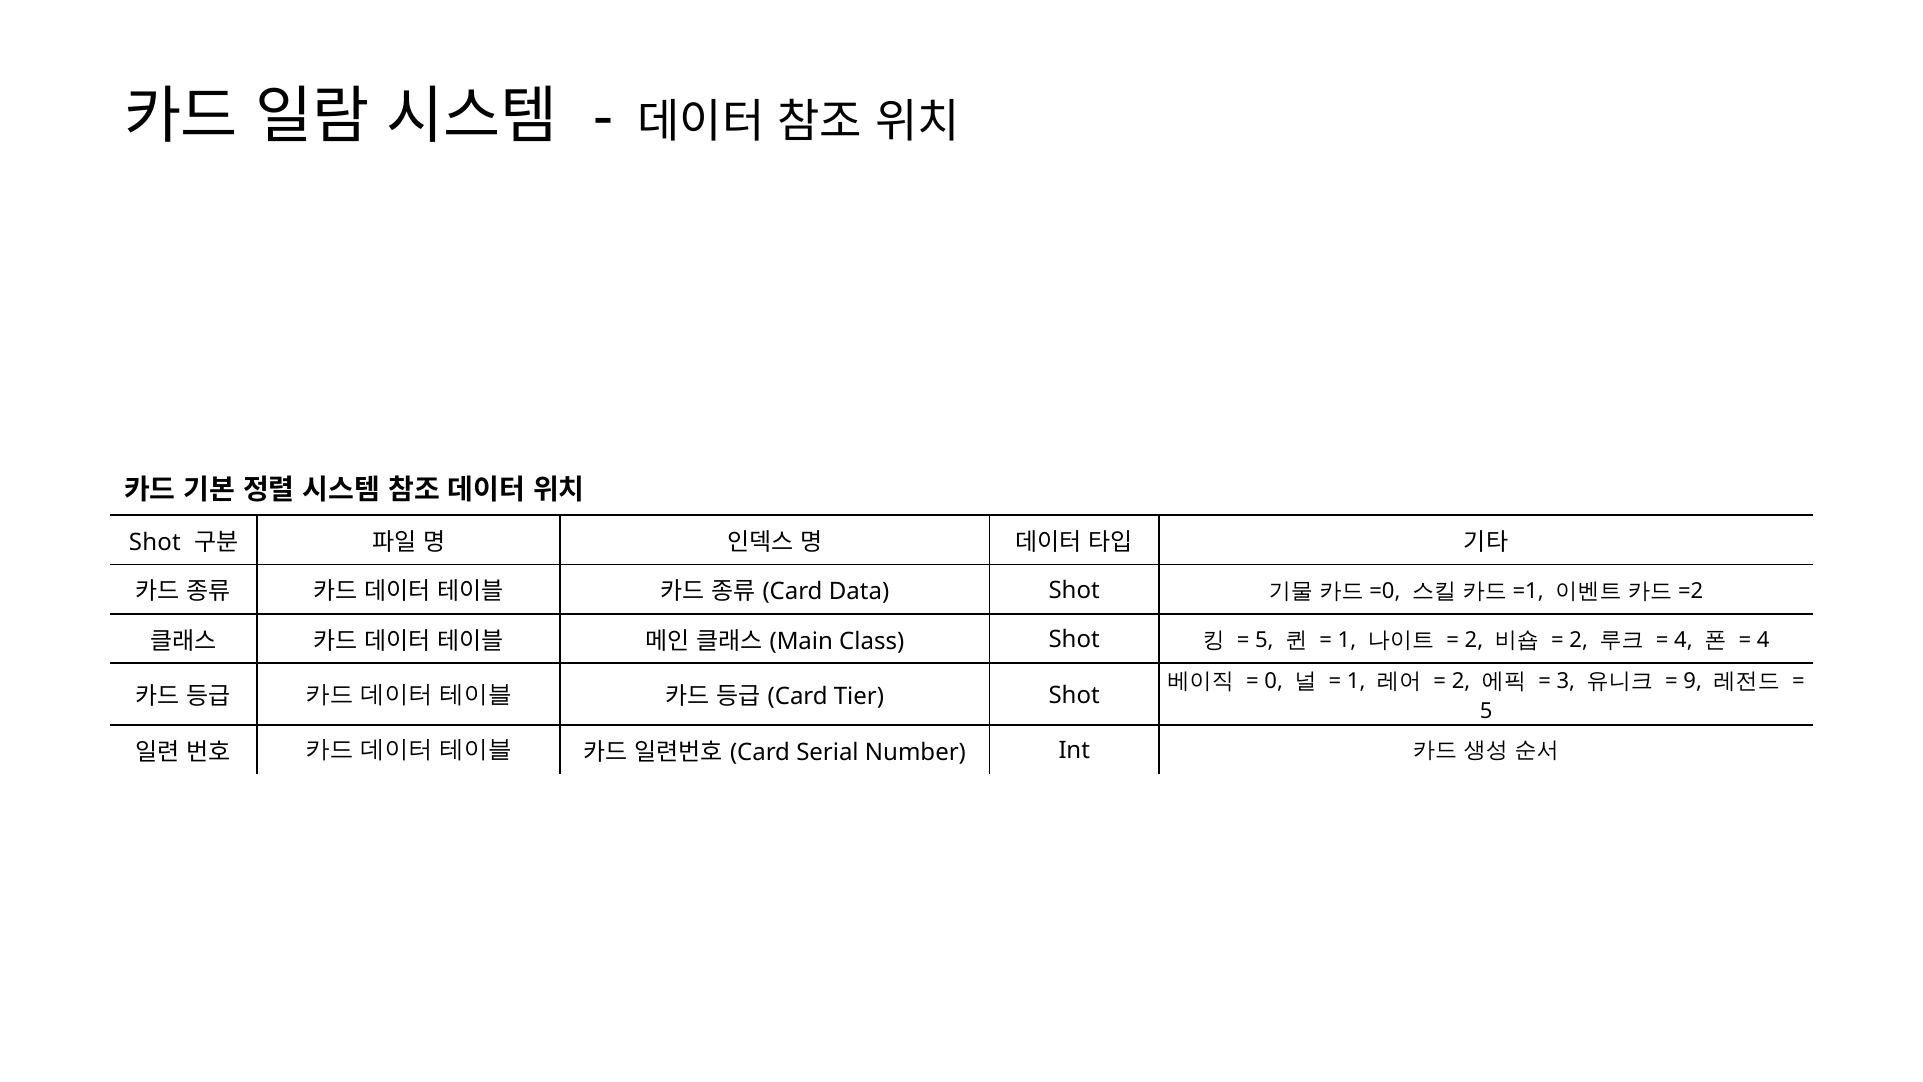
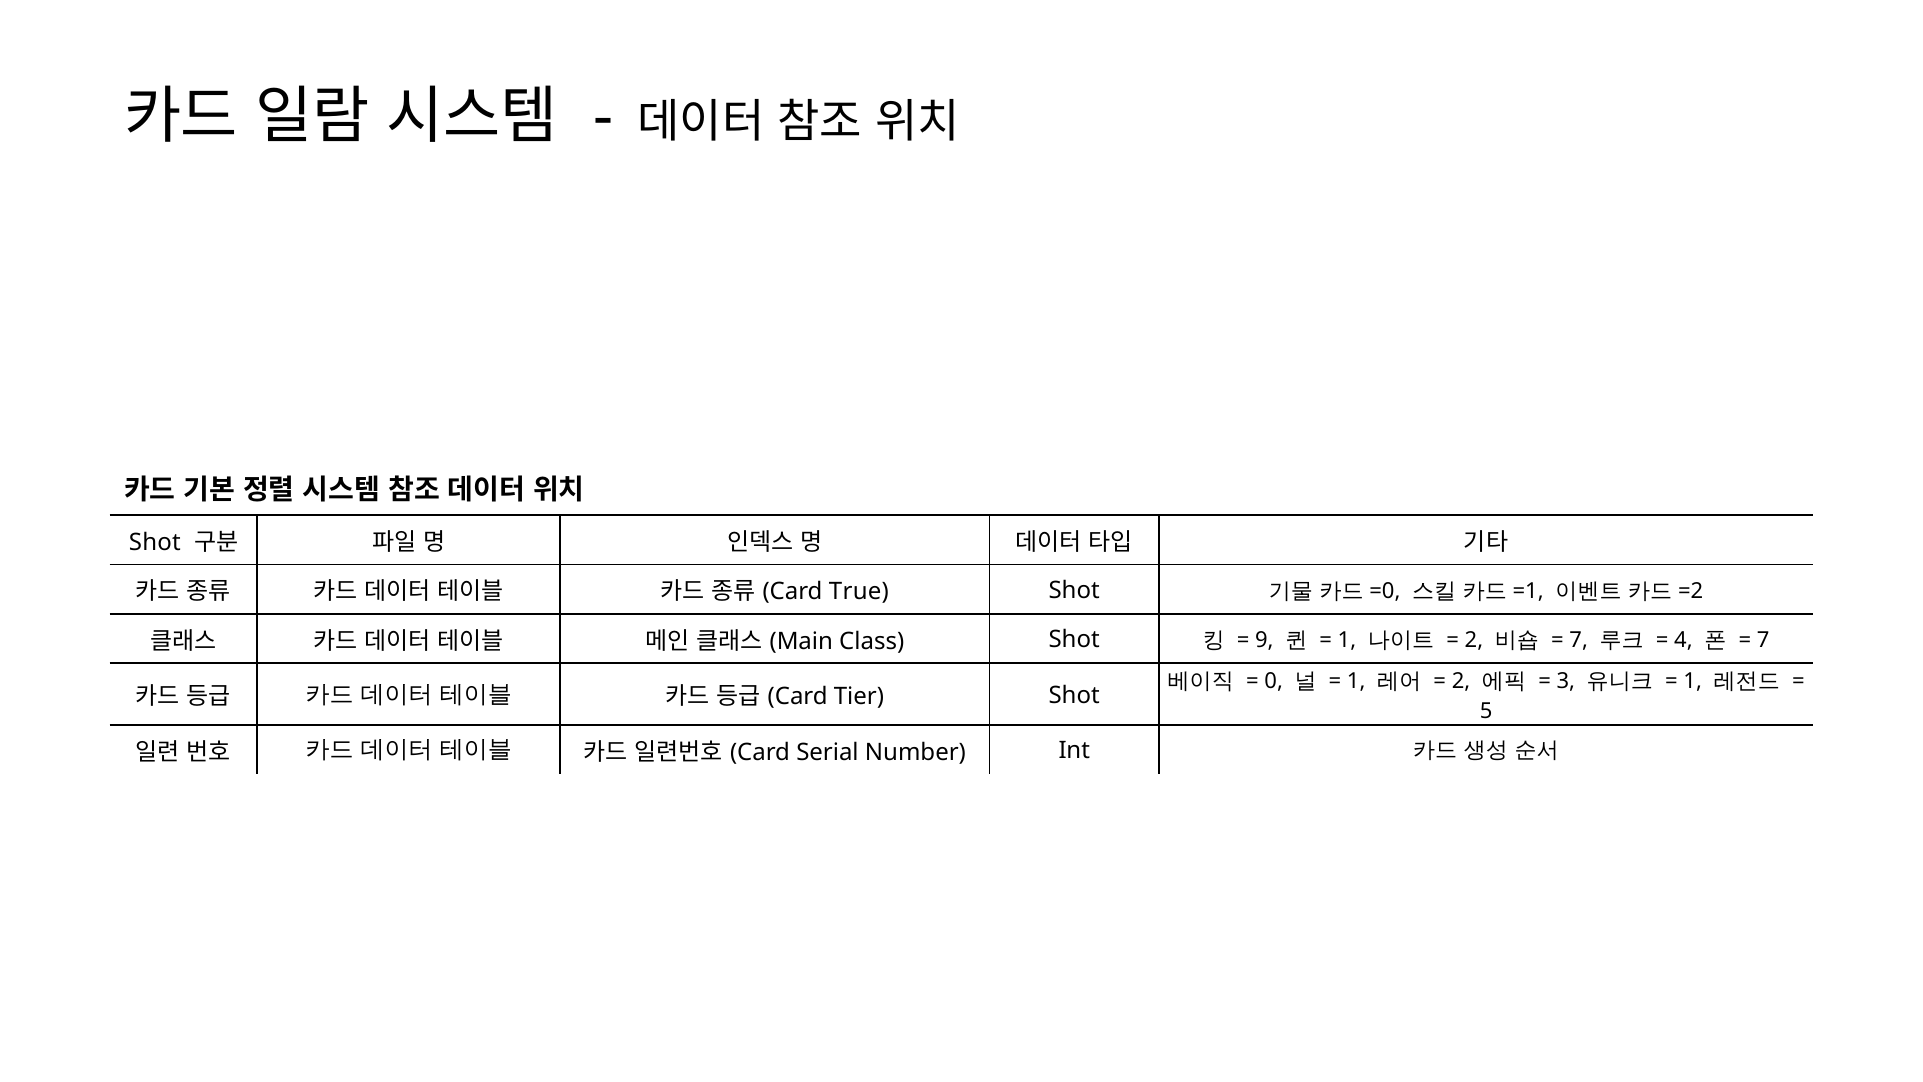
Data: Data -> True
5 at (1264, 640): 5 -> 9
2 at (1579, 640): 2 -> 7
4 at (1763, 640): 4 -> 7
9 at (1693, 681): 9 -> 1
